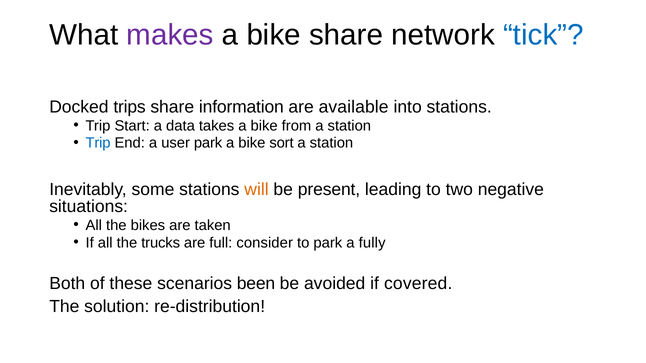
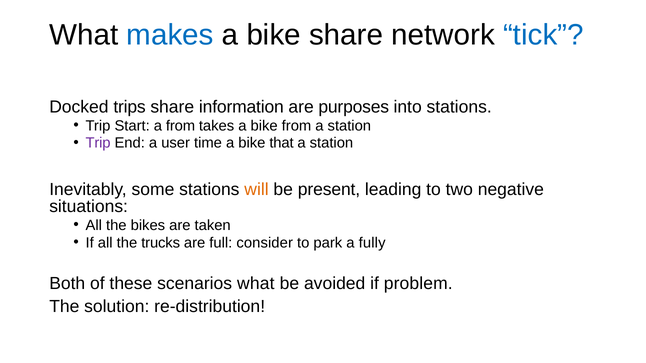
makes colour: purple -> blue
available: available -> purposes
a data: data -> from
Trip at (98, 143) colour: blue -> purple
user park: park -> time
sort: sort -> that
scenarios been: been -> what
covered: covered -> problem
